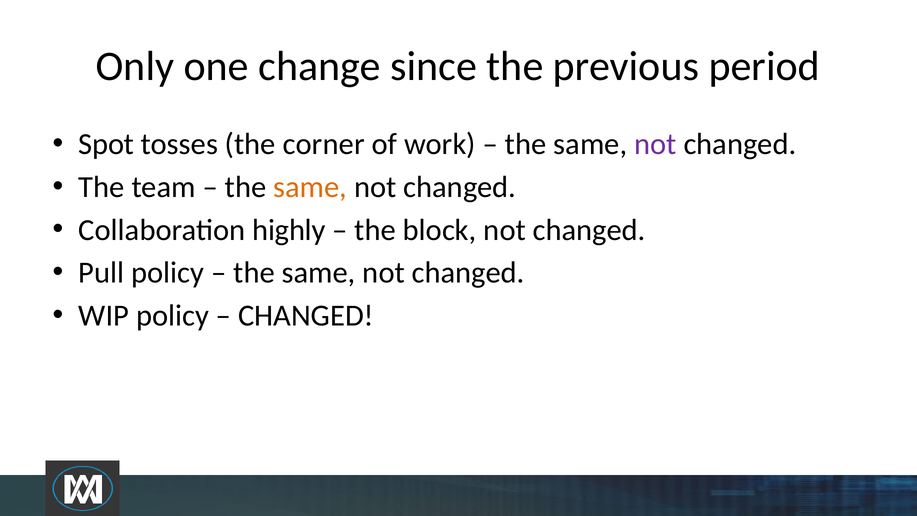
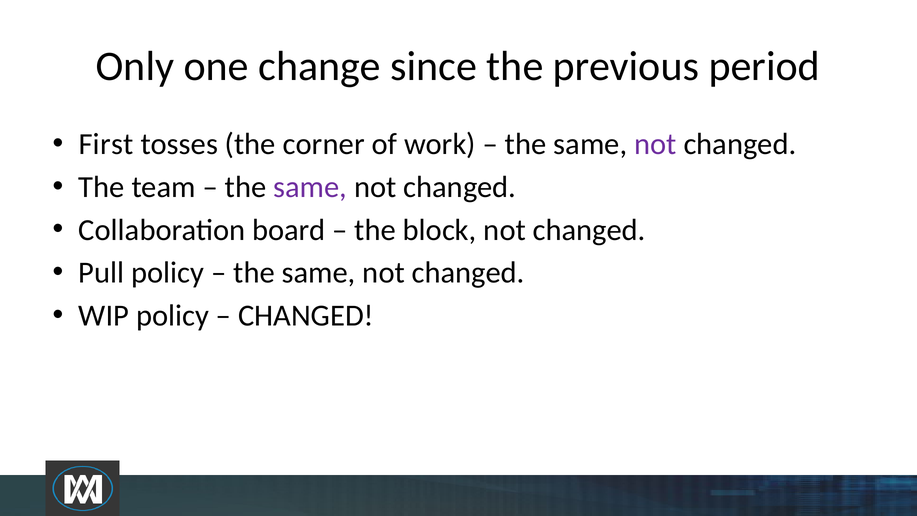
Spot: Spot -> First
same at (310, 187) colour: orange -> purple
highly: highly -> board
